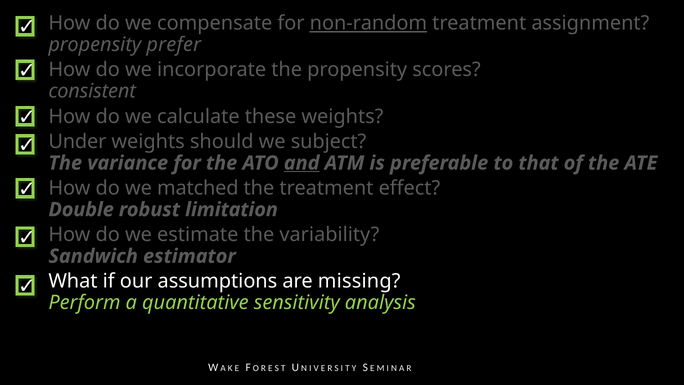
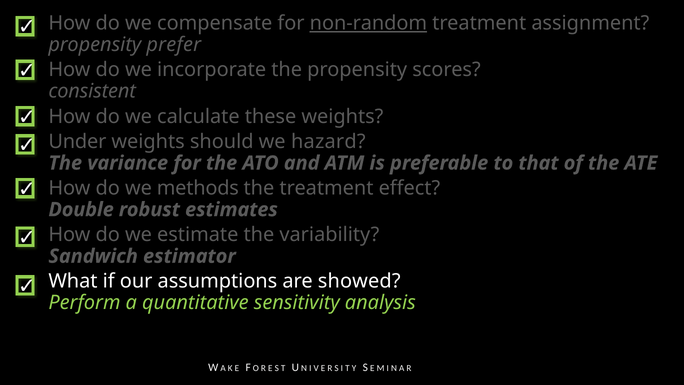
subject: subject -> hazard
and underline: present -> none
matched: matched -> methods
limitation: limitation -> estimates
missing: missing -> showed
